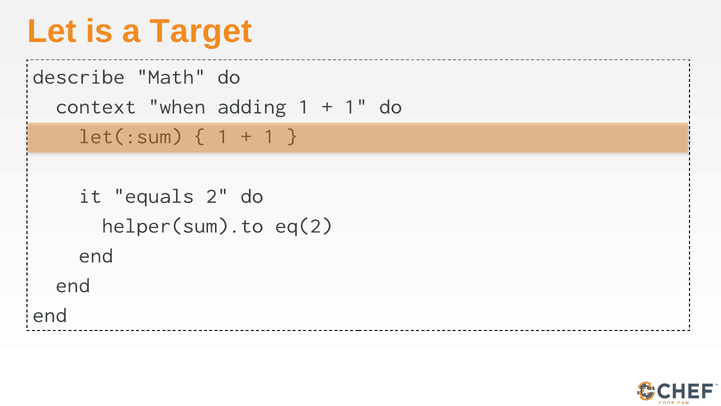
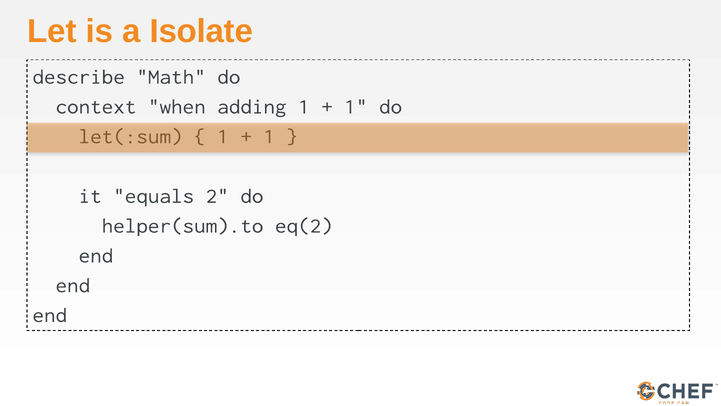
Target: Target -> Isolate
